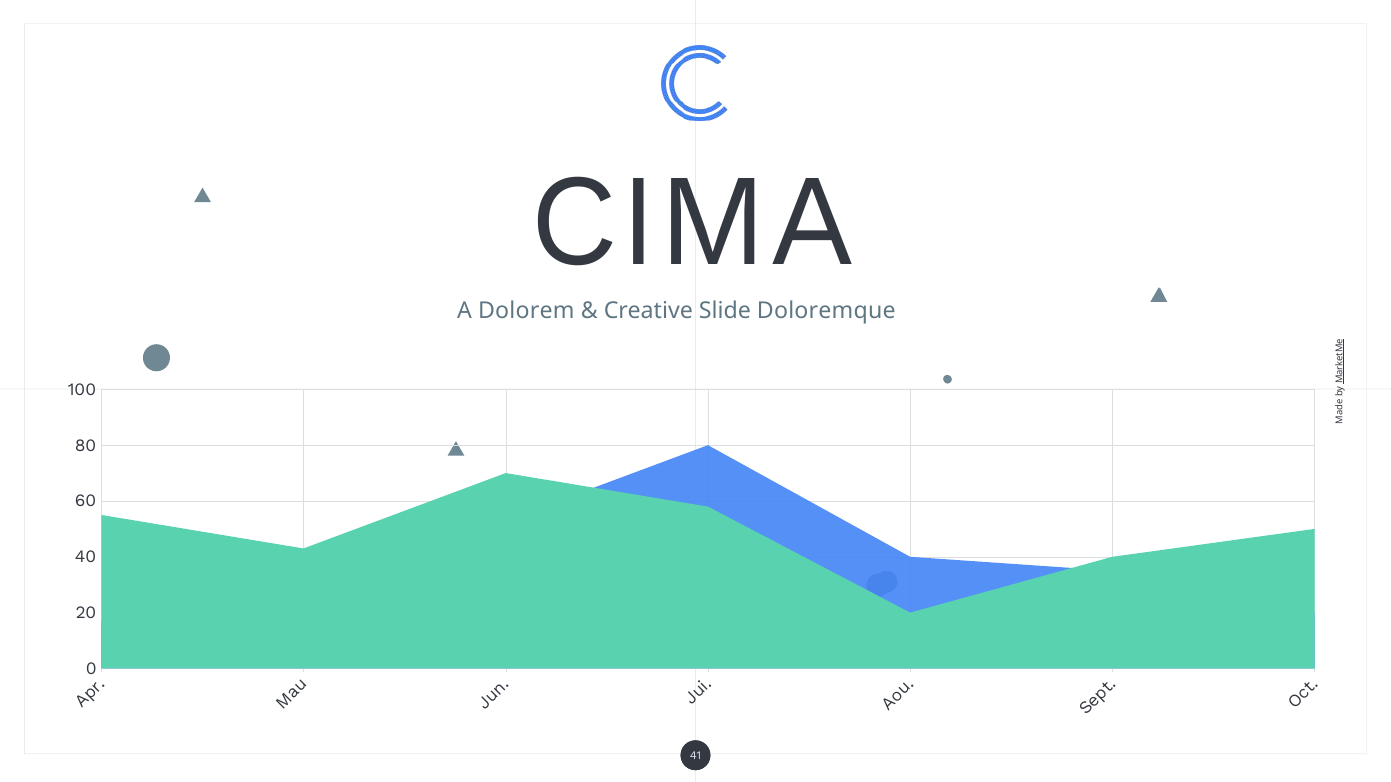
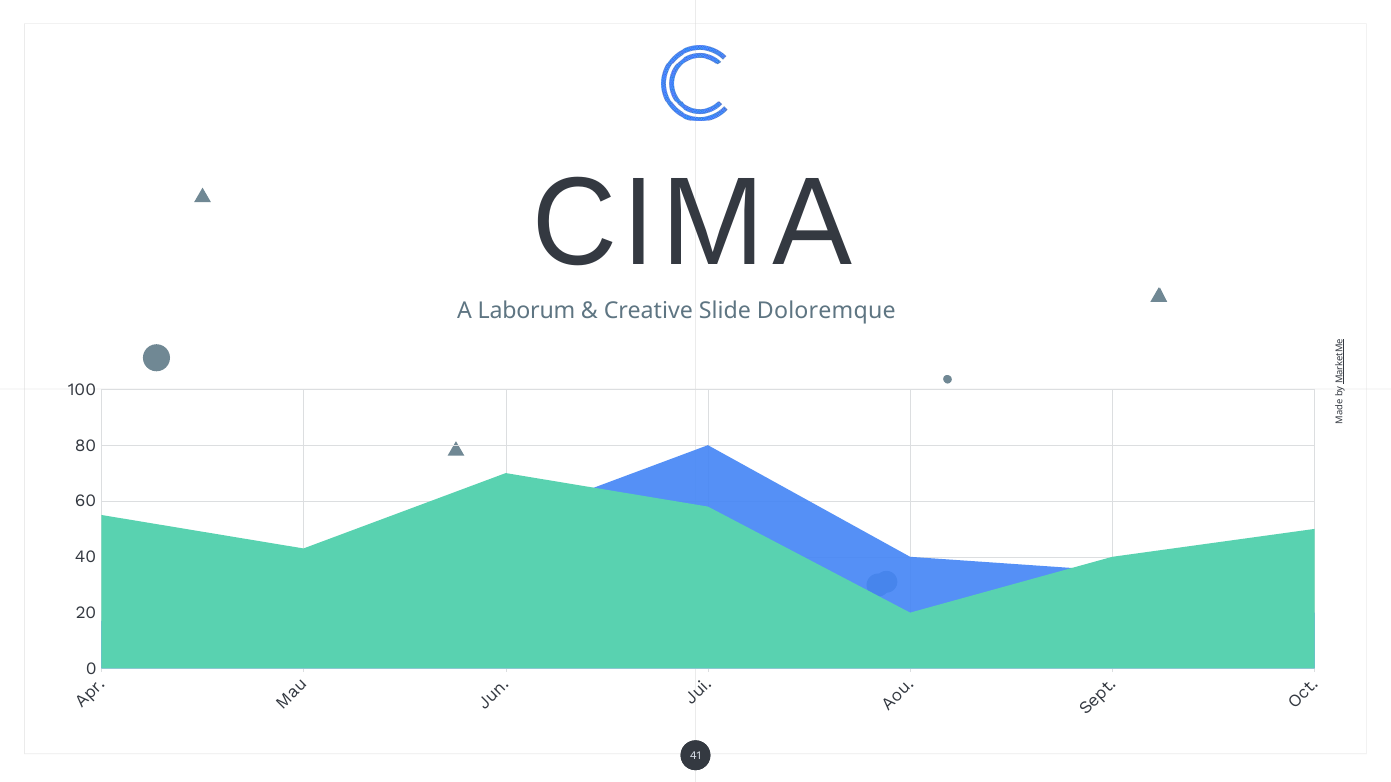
Dolorem: Dolorem -> Laborum
